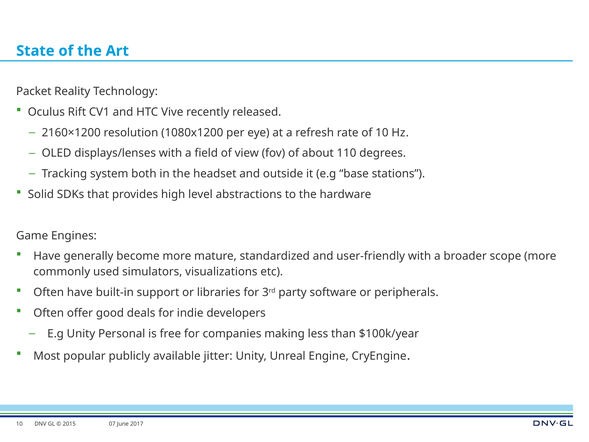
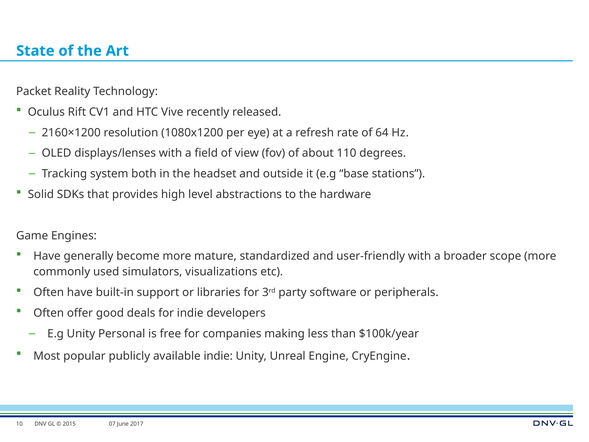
of 10: 10 -> 64
available jitter: jitter -> indie
